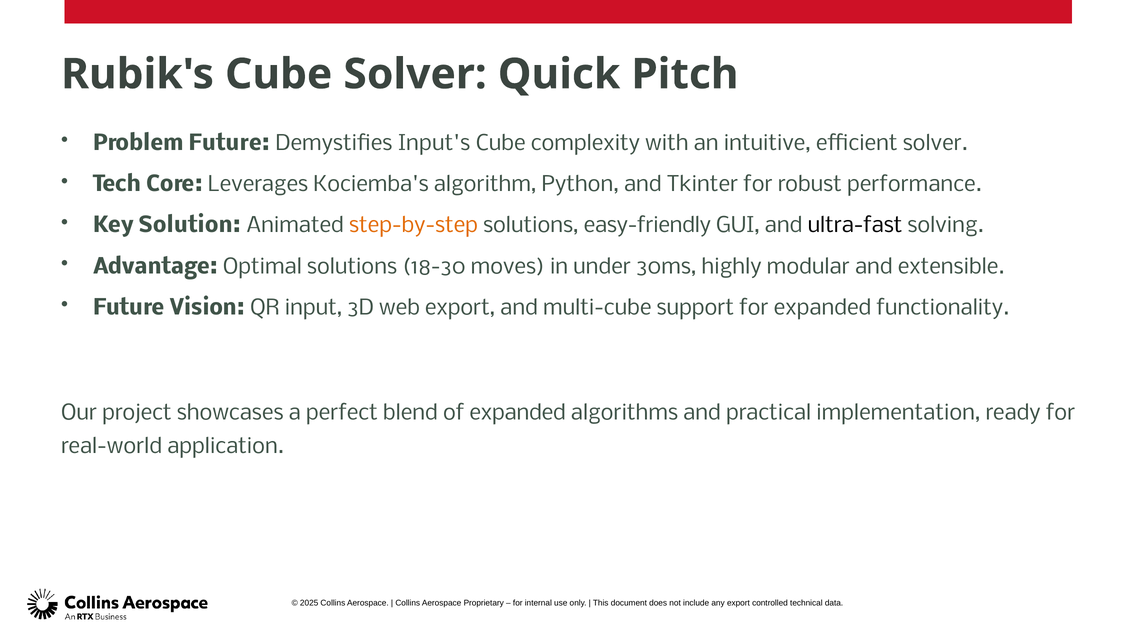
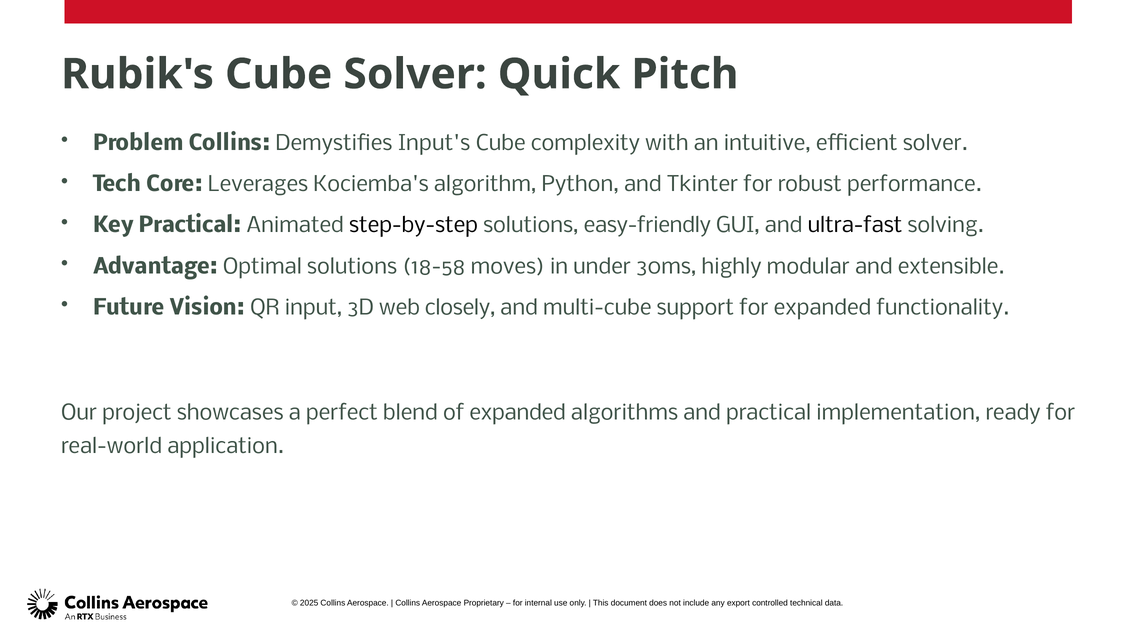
Problem Future: Future -> Collins
Key Solution: Solution -> Practical
step-by-step colour: orange -> black
18-30: 18-30 -> 18-58
web export: export -> closely
